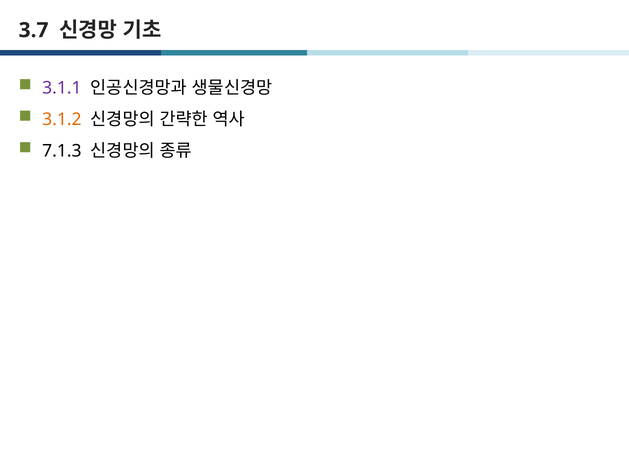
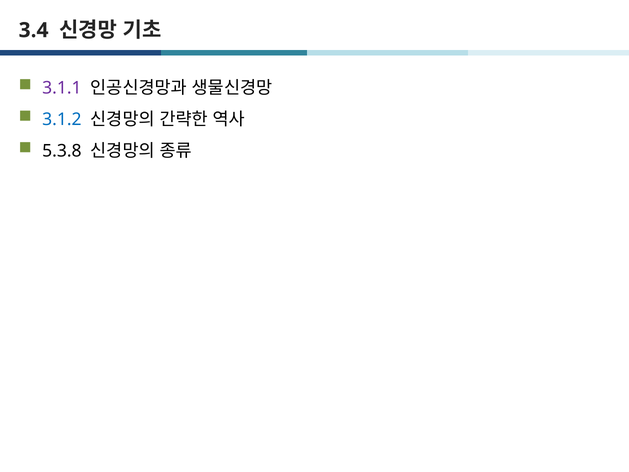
3.7: 3.7 -> 3.4
3.1.2 colour: orange -> blue
7.1.3: 7.1.3 -> 5.3.8
